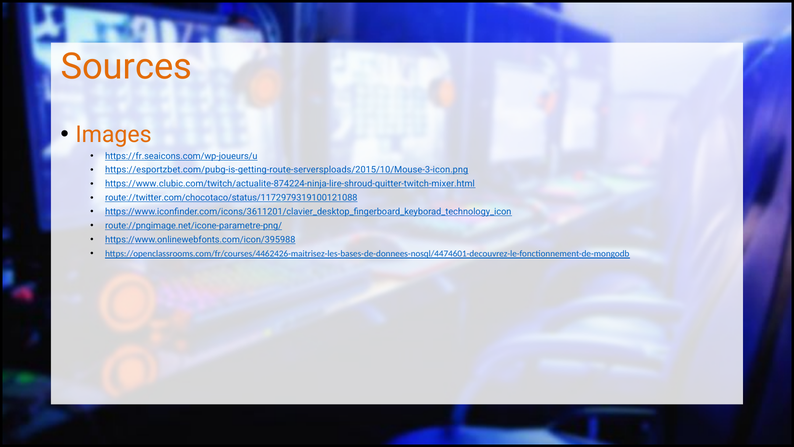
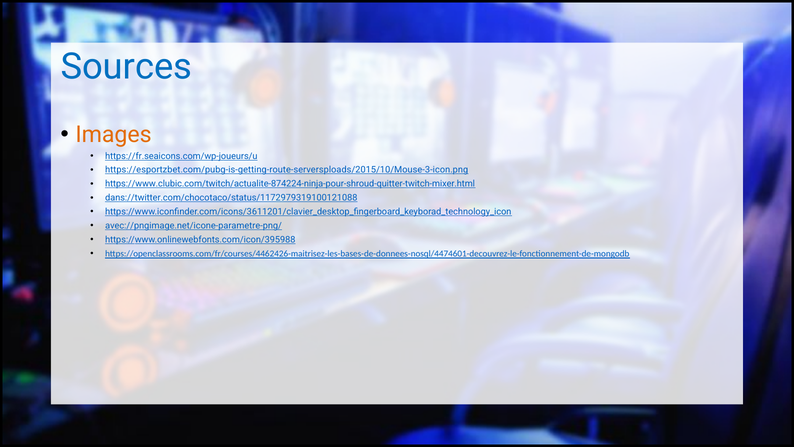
Sources colour: orange -> blue
https://www.clubic.com/twitch/actualite-874224-ninja-lire-shroud-quitter-twitch-mixer.html: https://www.clubic.com/twitch/actualite-874224-ninja-lire-shroud-quitter-twitch-mixer.html -> https://www.clubic.com/twitch/actualite-874224-ninja-pour-shroud-quitter-twitch-mixer.html
route://twitter.com/chocotaco/status/1172979319100121088: route://twitter.com/chocotaco/status/1172979319100121088 -> dans://twitter.com/chocotaco/status/1172979319100121088
route://pngimage.net/icone-parametre-png/: route://pngimage.net/icone-parametre-png/ -> avec://pngimage.net/icone-parametre-png/
